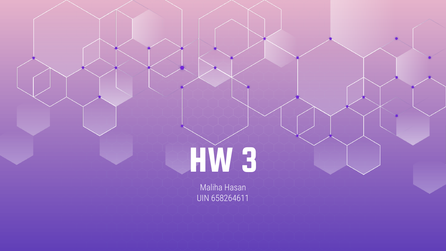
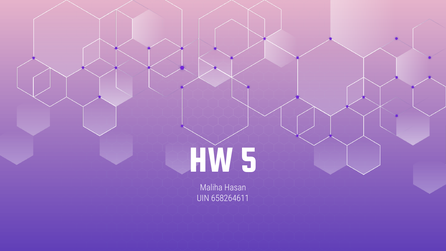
3: 3 -> 5
